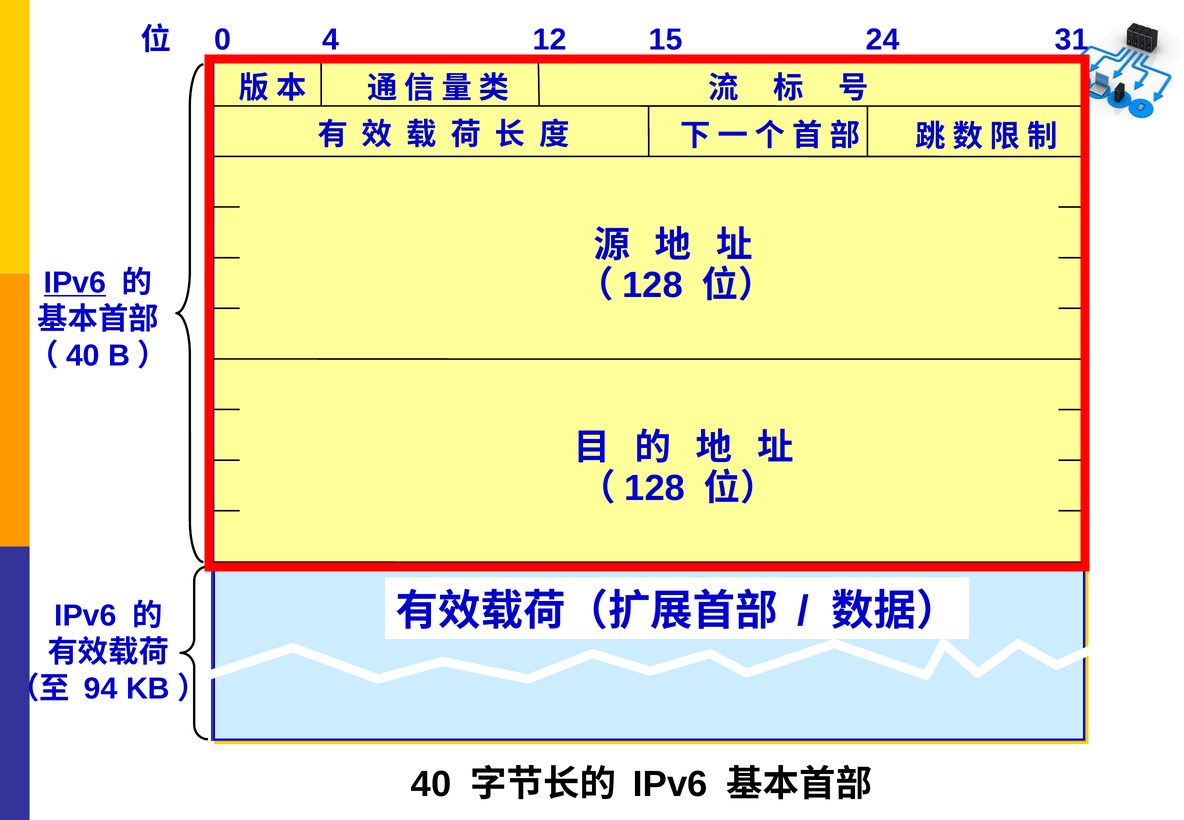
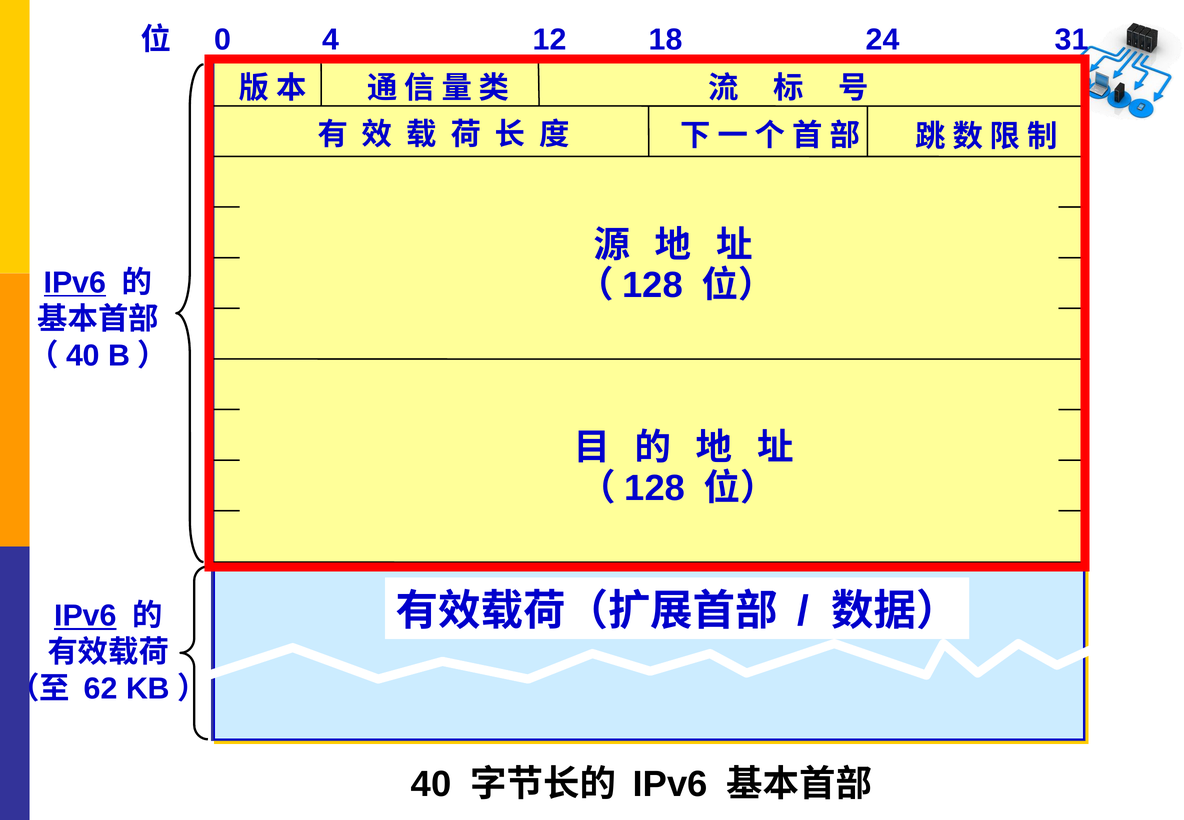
15: 15 -> 18
IPv6 at (85, 616) underline: none -> present
94: 94 -> 62
